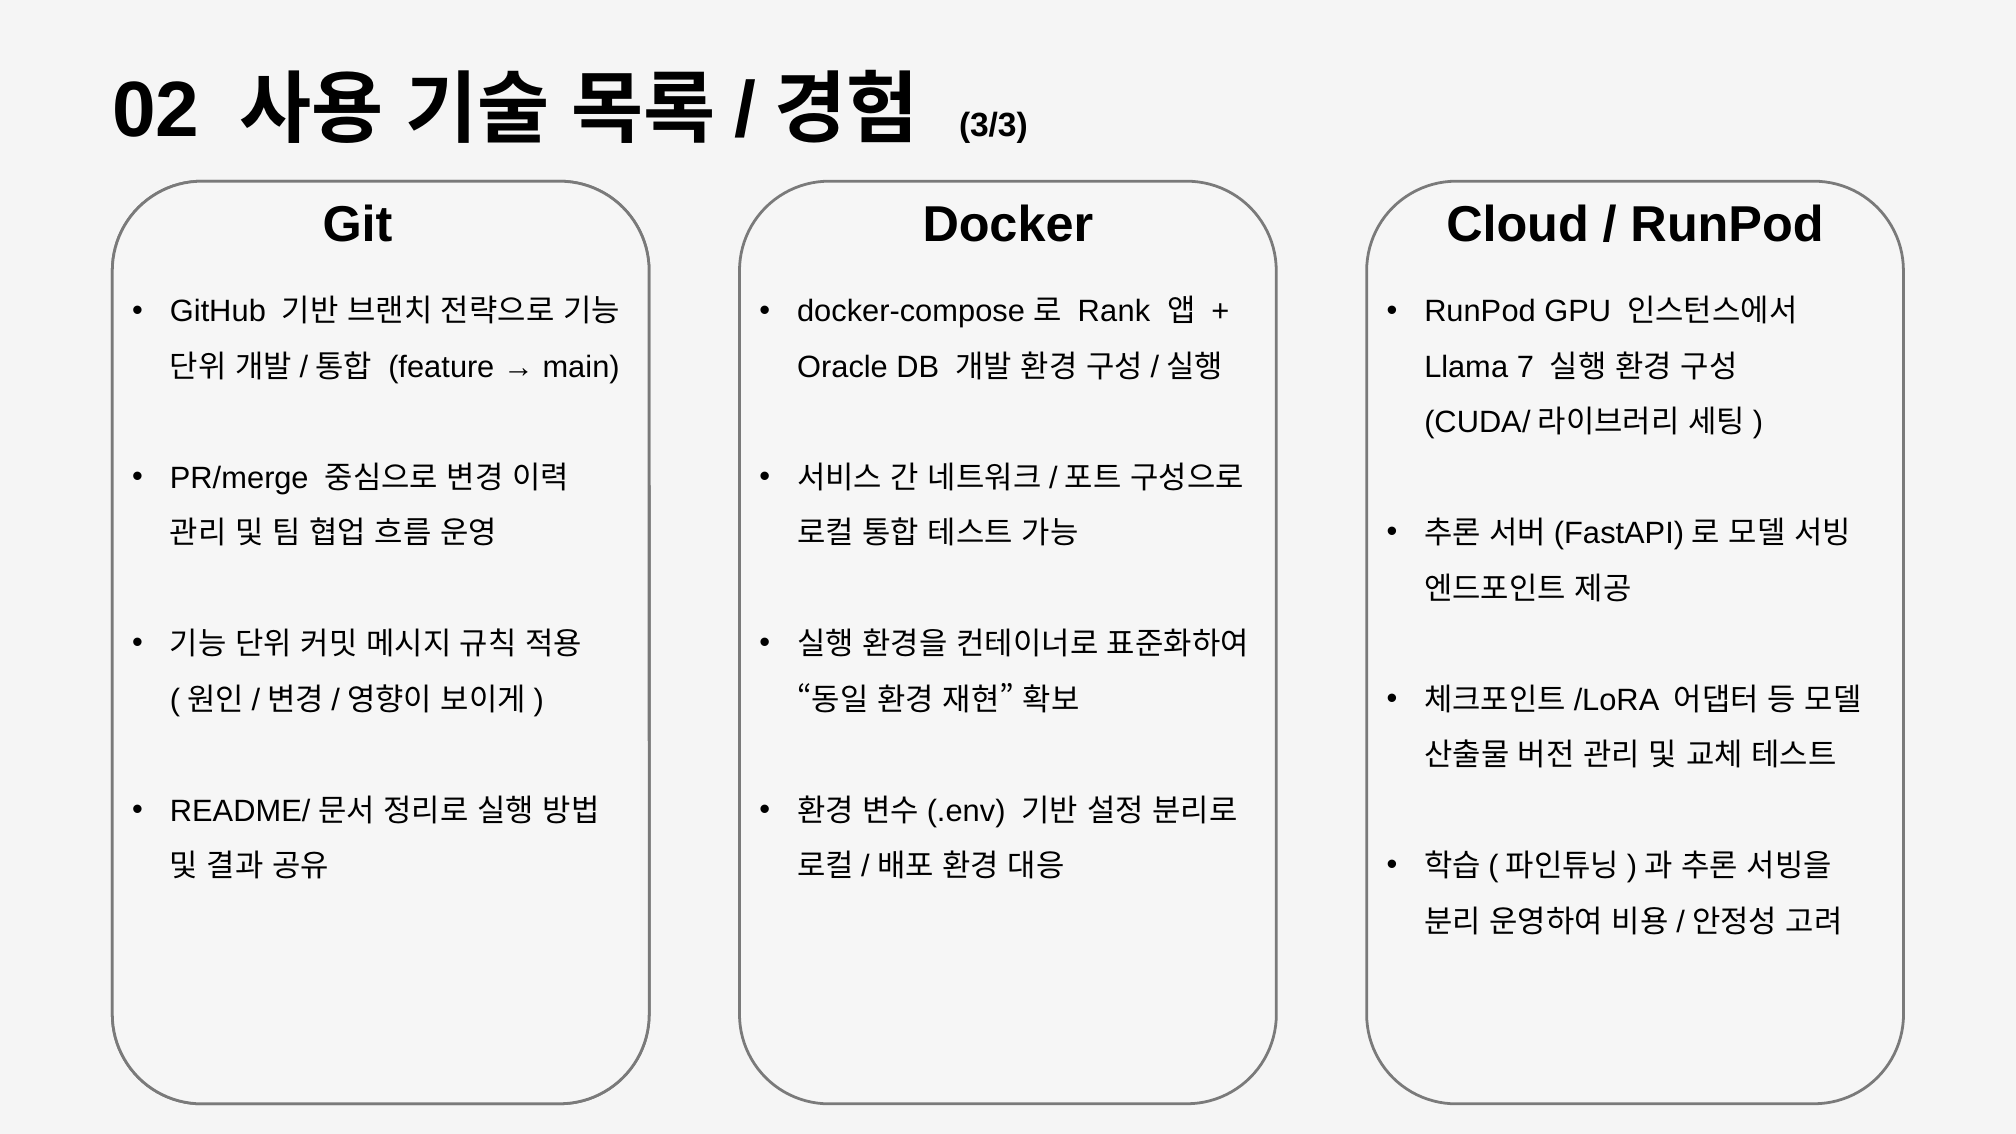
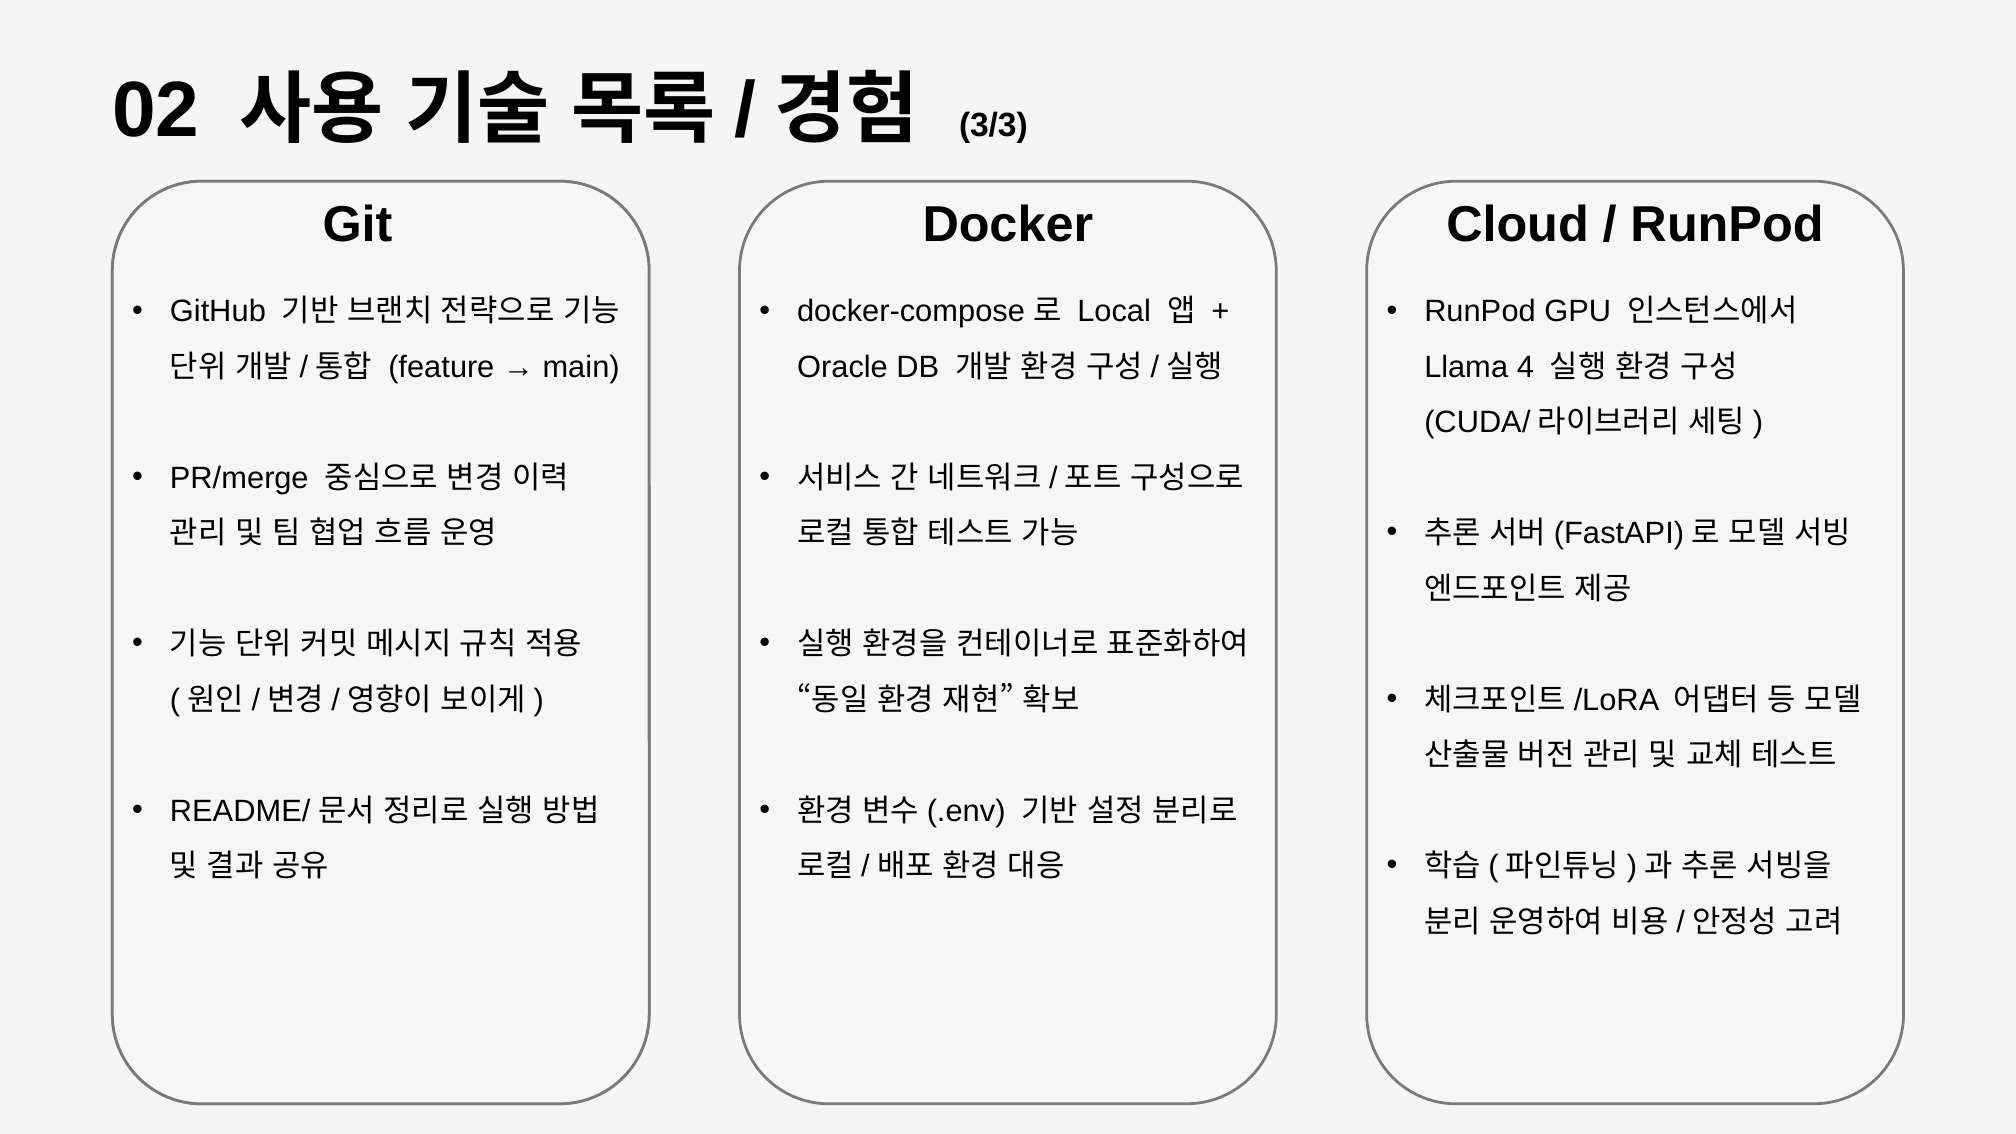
Rank: Rank -> Local
7: 7 -> 4
